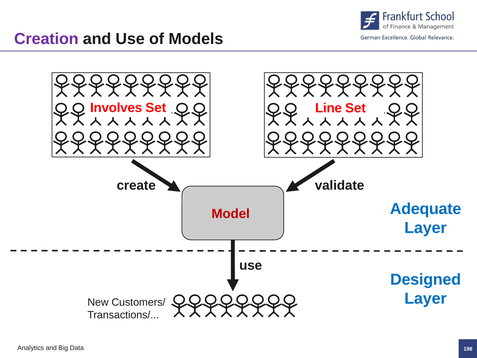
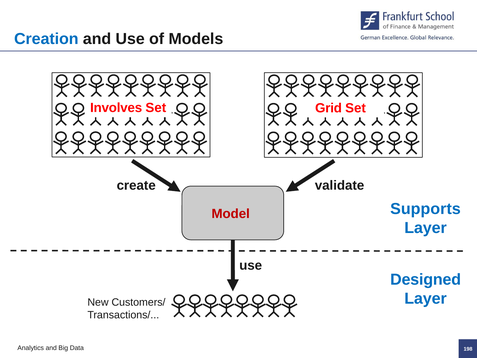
Creation colour: purple -> blue
Line: Line -> Grid
Adequate: Adequate -> Supports
